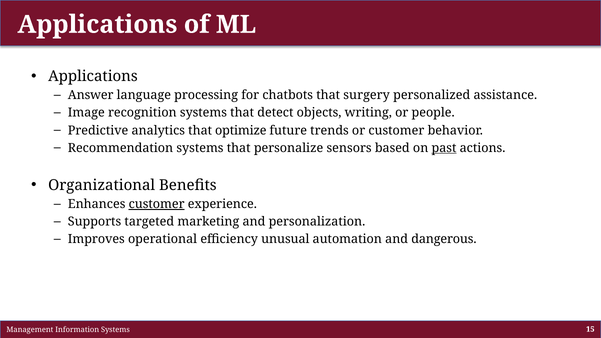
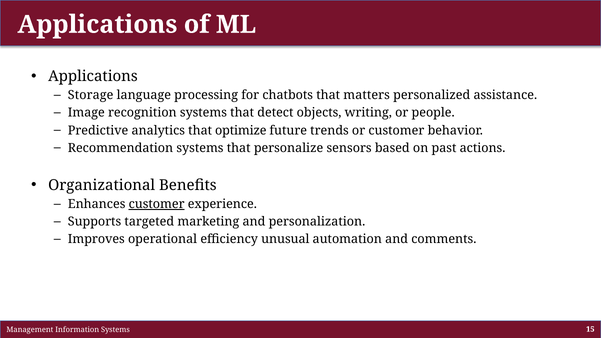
Answer: Answer -> Storage
surgery: surgery -> matters
past underline: present -> none
dangerous: dangerous -> comments
